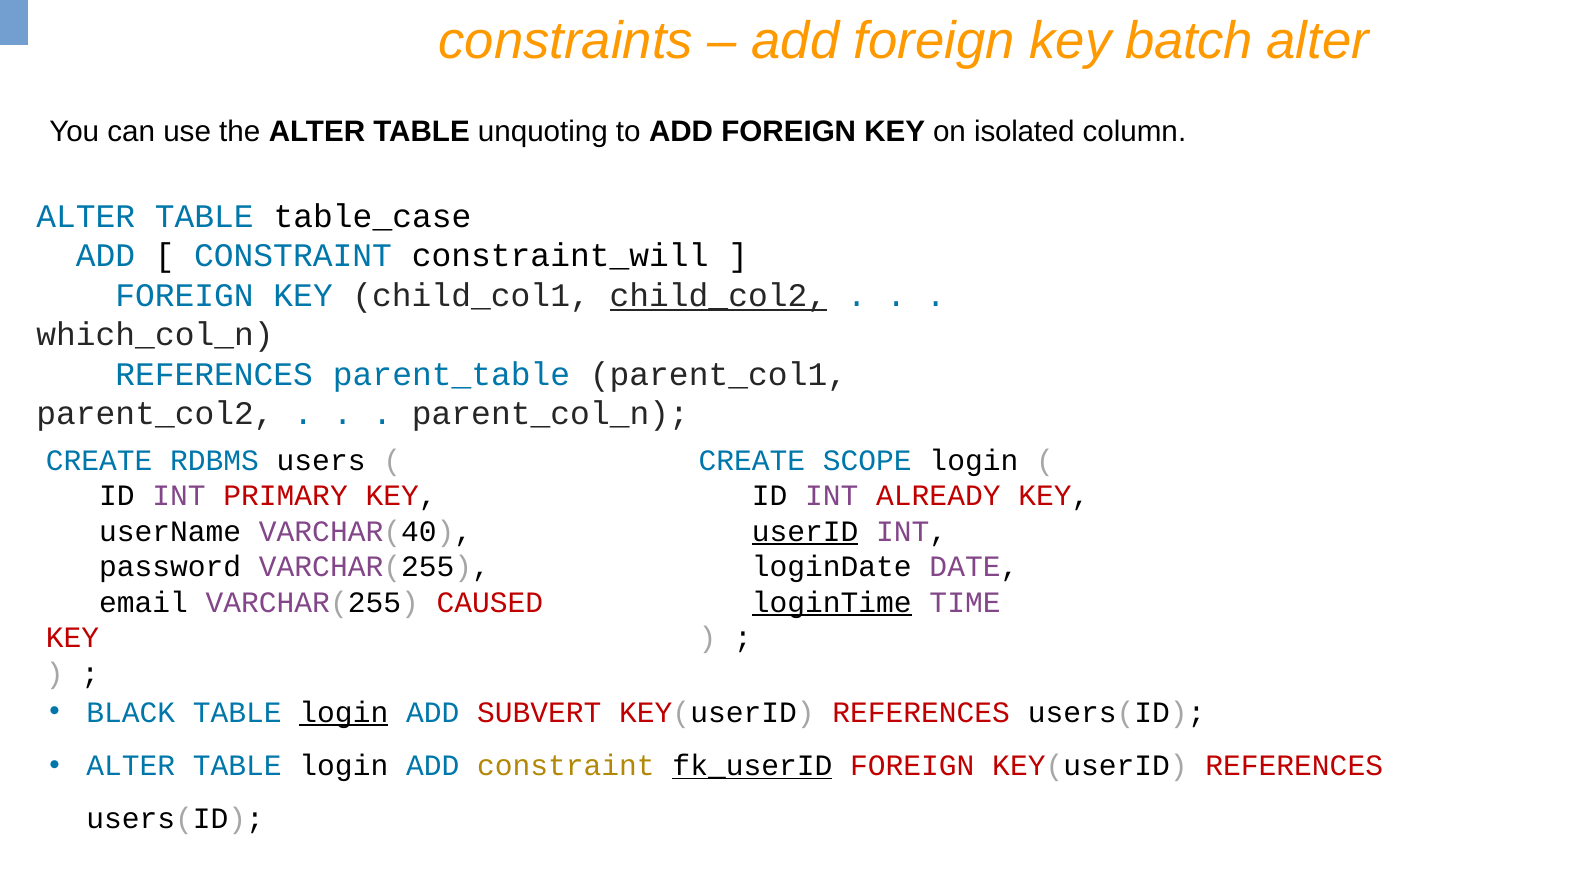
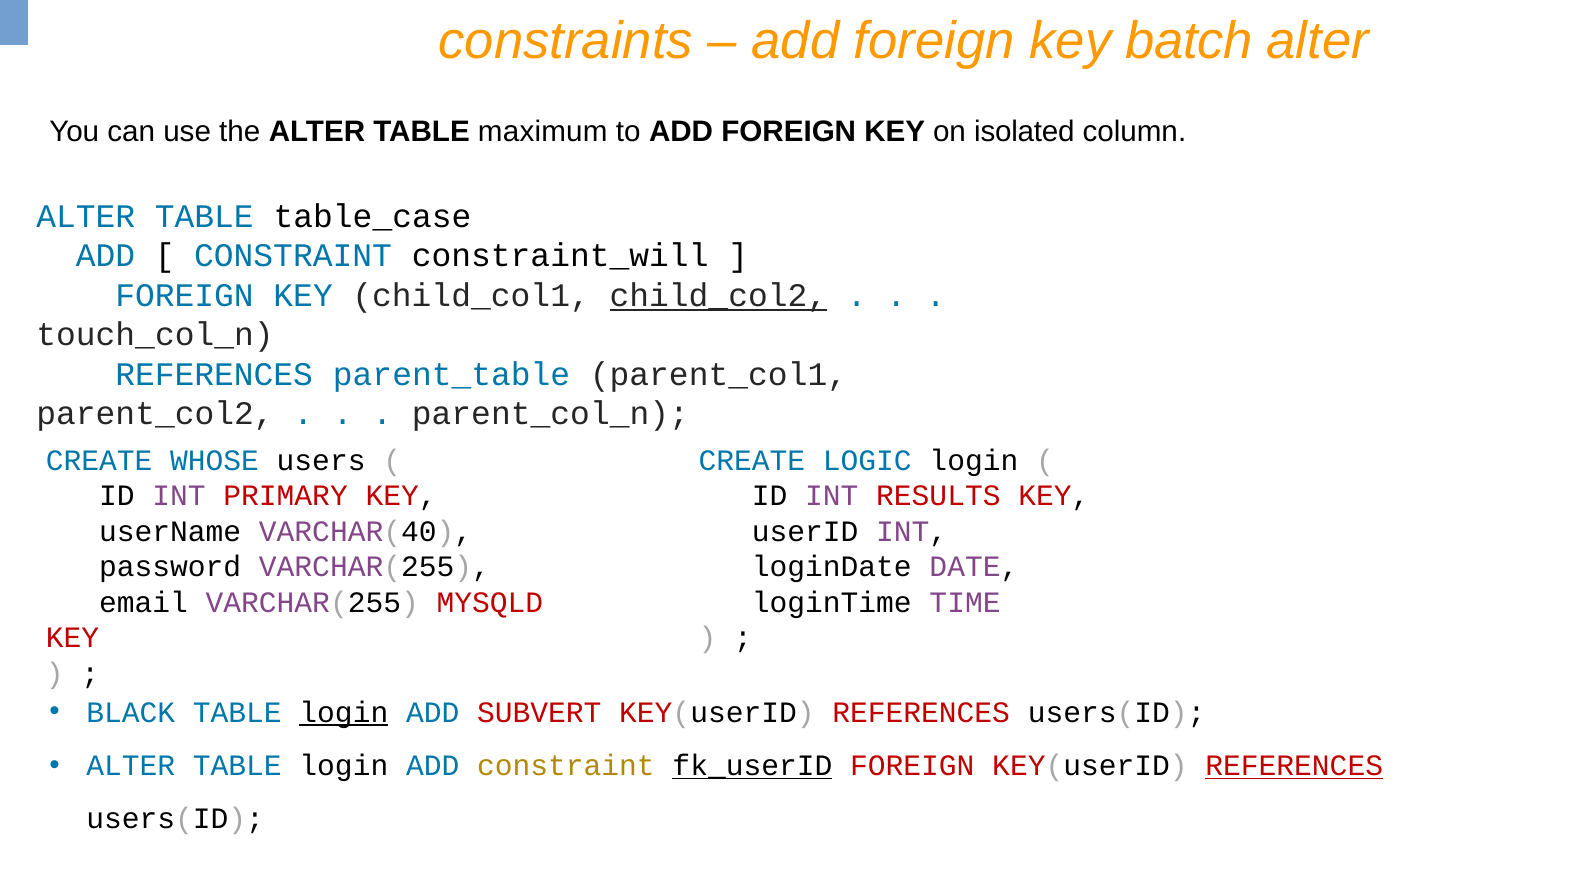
unquoting: unquoting -> maximum
which_col_n: which_col_n -> touch_col_n
RDBMS: RDBMS -> WHOSE
SCOPE: SCOPE -> LOGIC
ALREADY: ALREADY -> RESULTS
userID underline: present -> none
CAUSED: CAUSED -> MYSQLD
loginTime underline: present -> none
REFERENCES at (1294, 766) underline: none -> present
